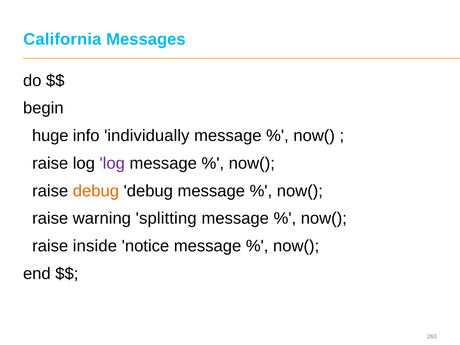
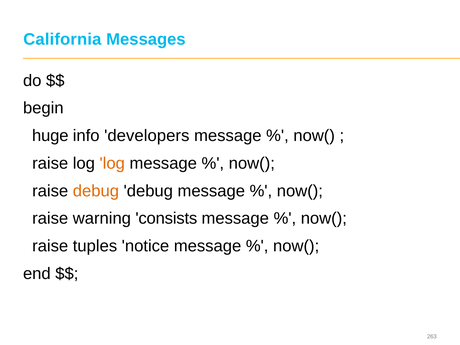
individually: individually -> developers
log at (112, 163) colour: purple -> orange
splitting: splitting -> consists
inside: inside -> tuples
